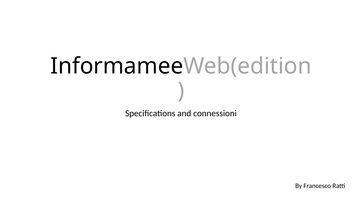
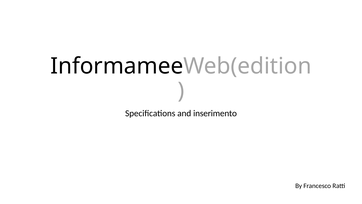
connessioni: connessioni -> inserimento
